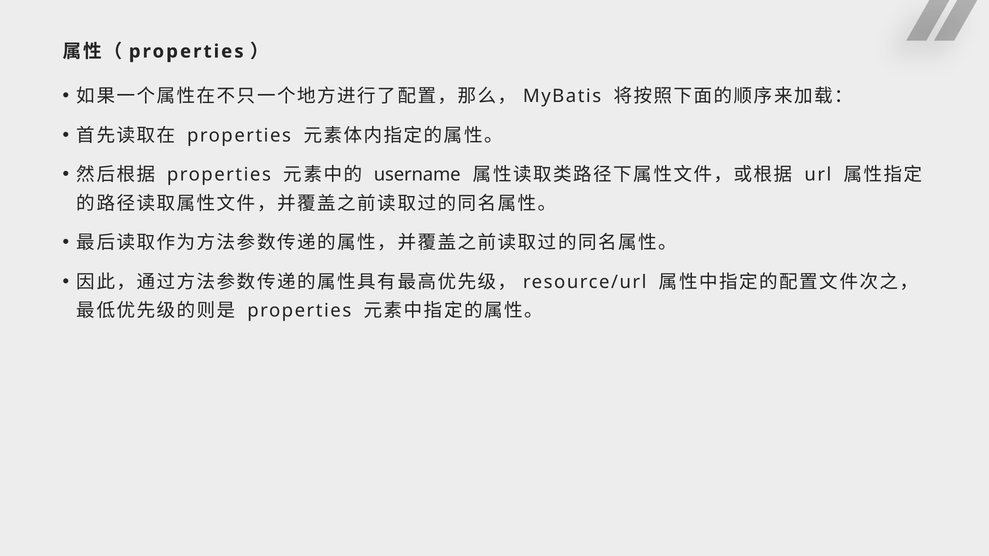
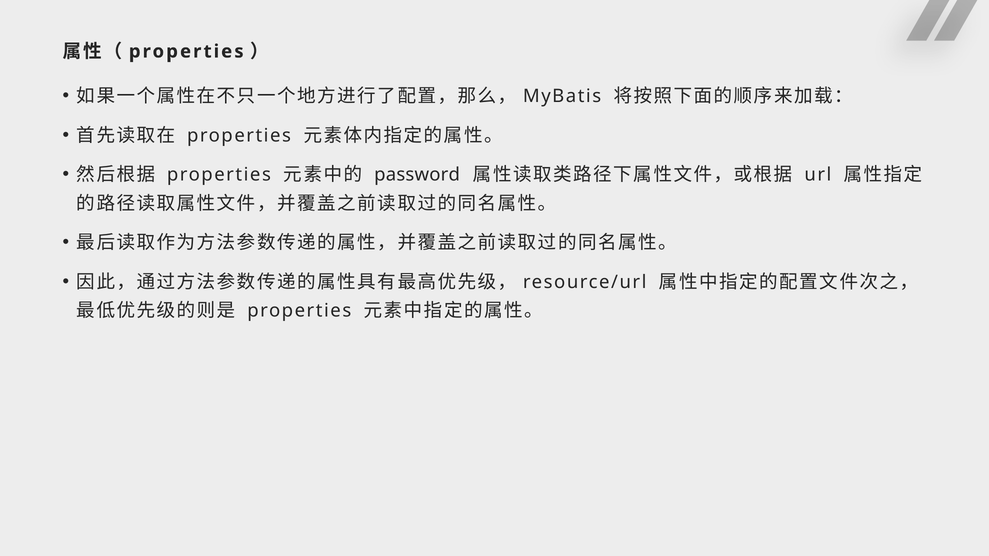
username: username -> password
